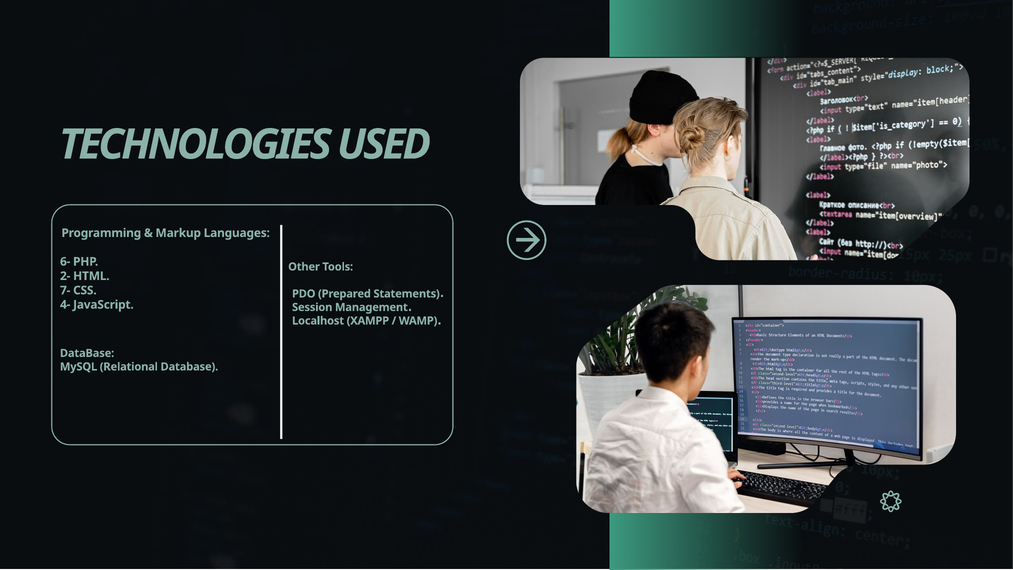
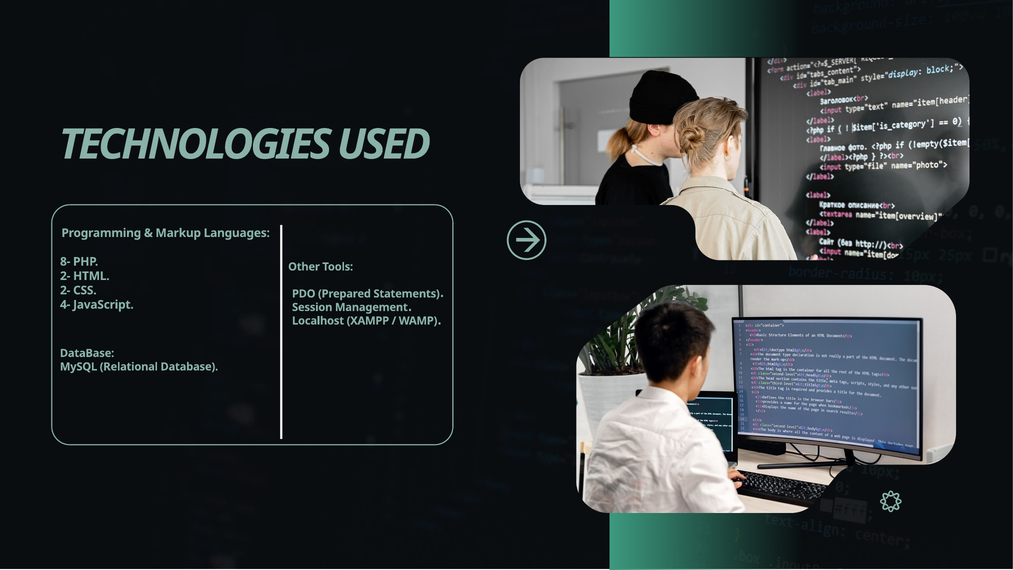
6-: 6- -> 8-
7- at (65, 290): 7- -> 2-
